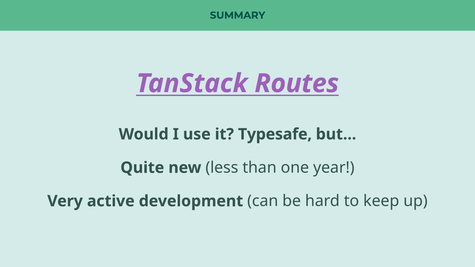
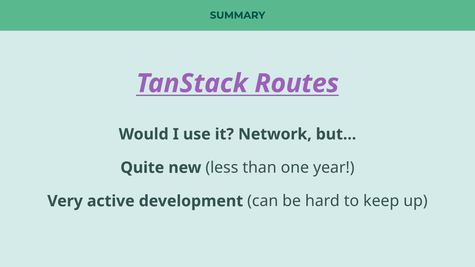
Typesafe: Typesafe -> Network
